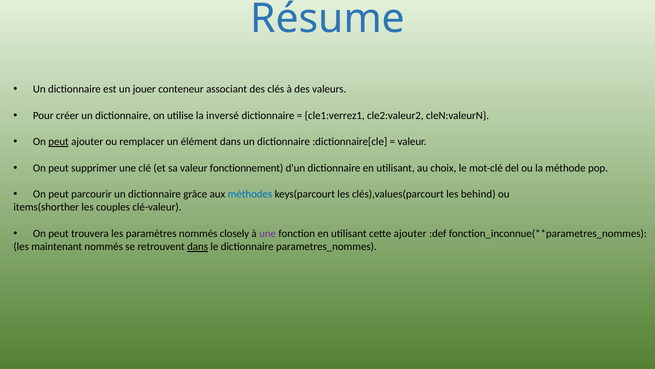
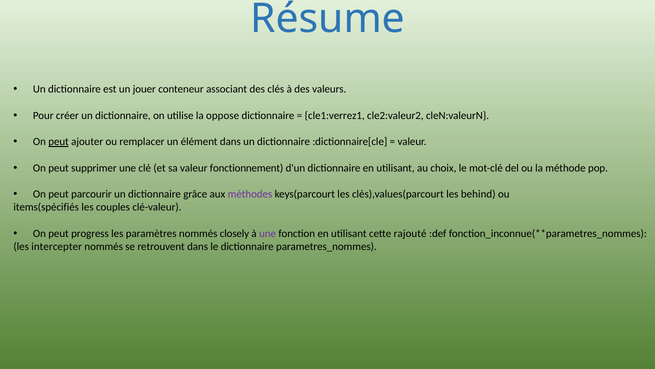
inversé: inversé -> oppose
méthodes colour: blue -> purple
items(shorther: items(shorther -> items(spécifiés
trouvera: trouvera -> progress
cette ajouter: ajouter -> rajouté
maintenant: maintenant -> intercepter
dans at (198, 246) underline: present -> none
